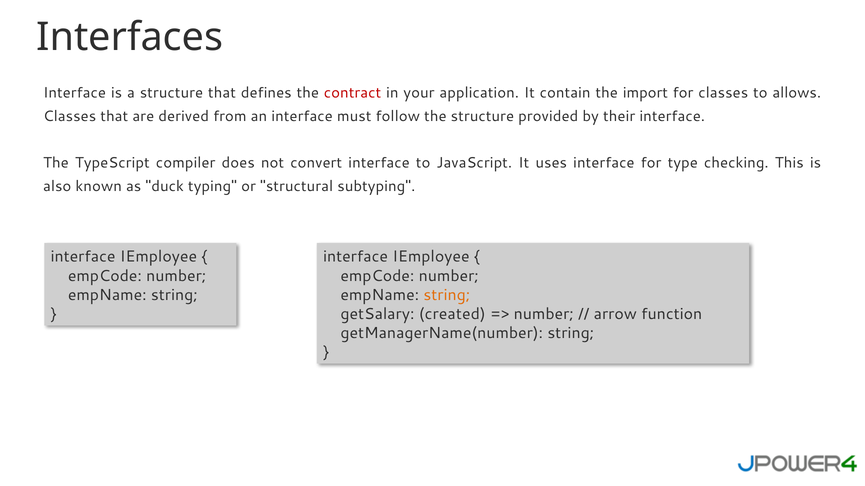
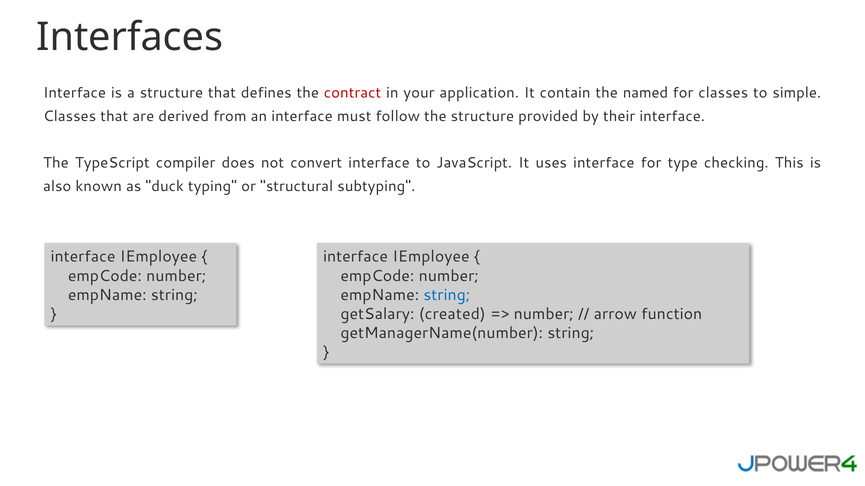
import: import -> named
allows: allows -> simple
string at (447, 295) colour: orange -> blue
